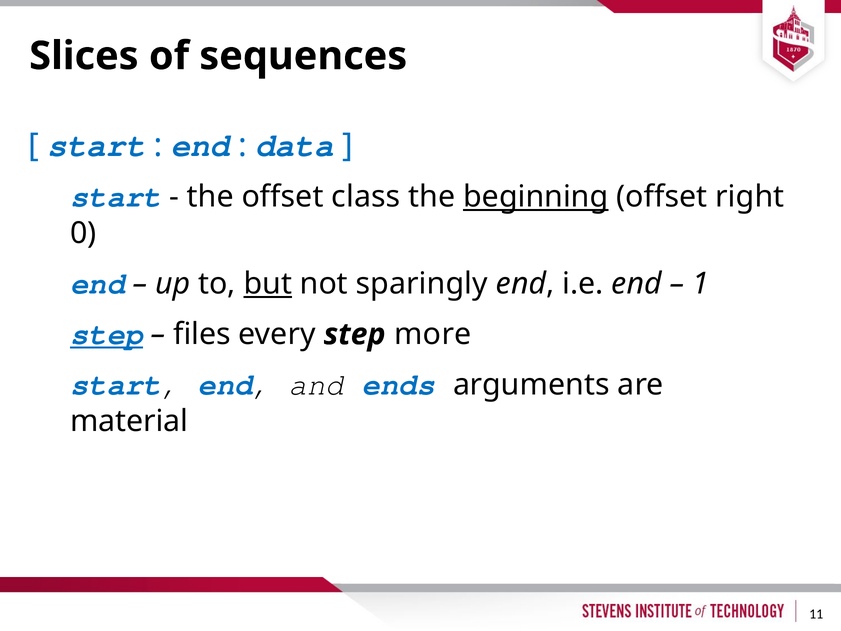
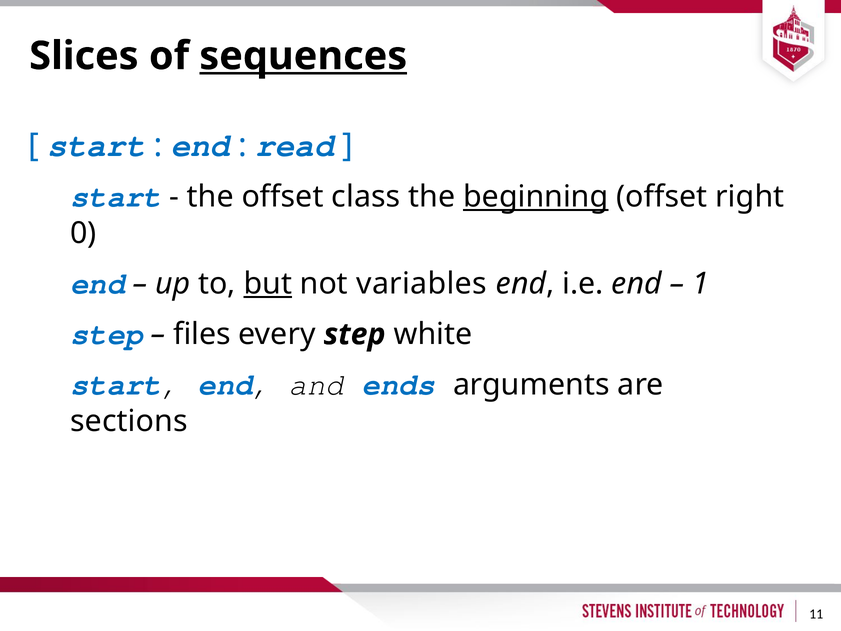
sequences underline: none -> present
data: data -> read
sparingly: sparingly -> variables
step at (107, 334) underline: present -> none
more: more -> white
material: material -> sections
